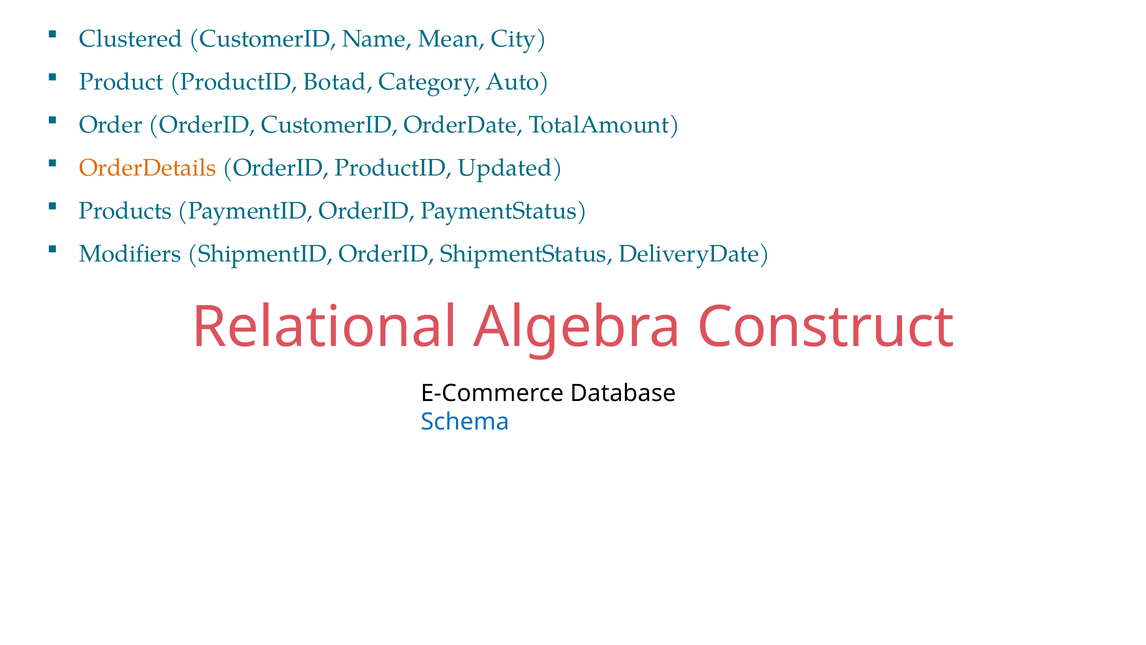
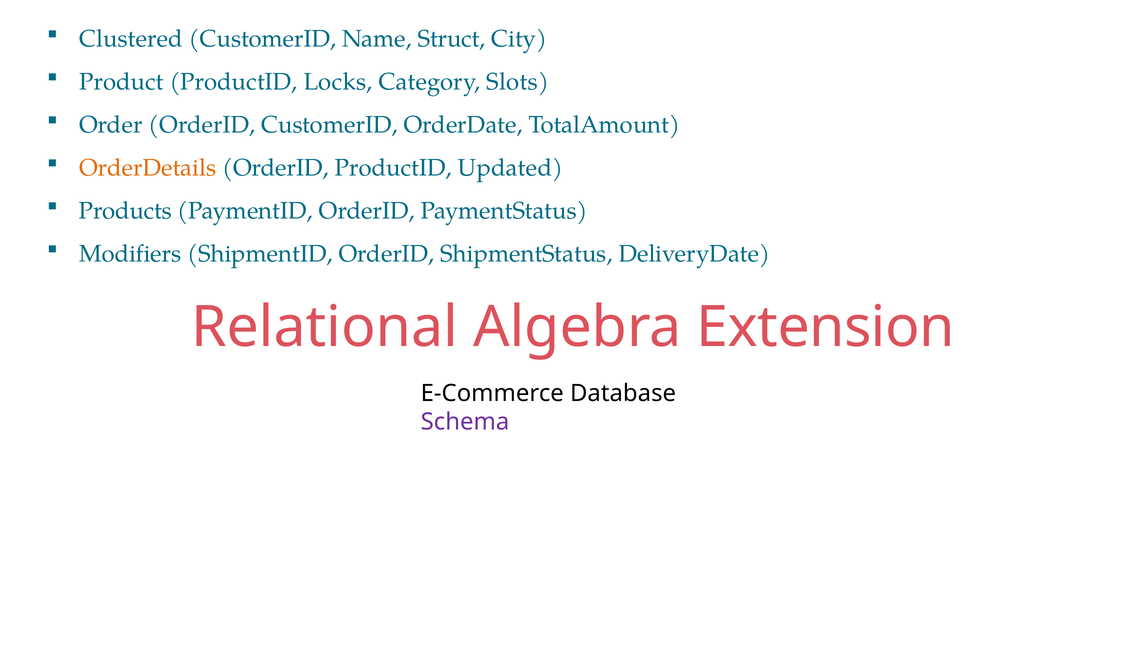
Mean: Mean -> Struct
Botad: Botad -> Locks
Auto: Auto -> Slots
Construct: Construct -> Extension
Schema colour: blue -> purple
